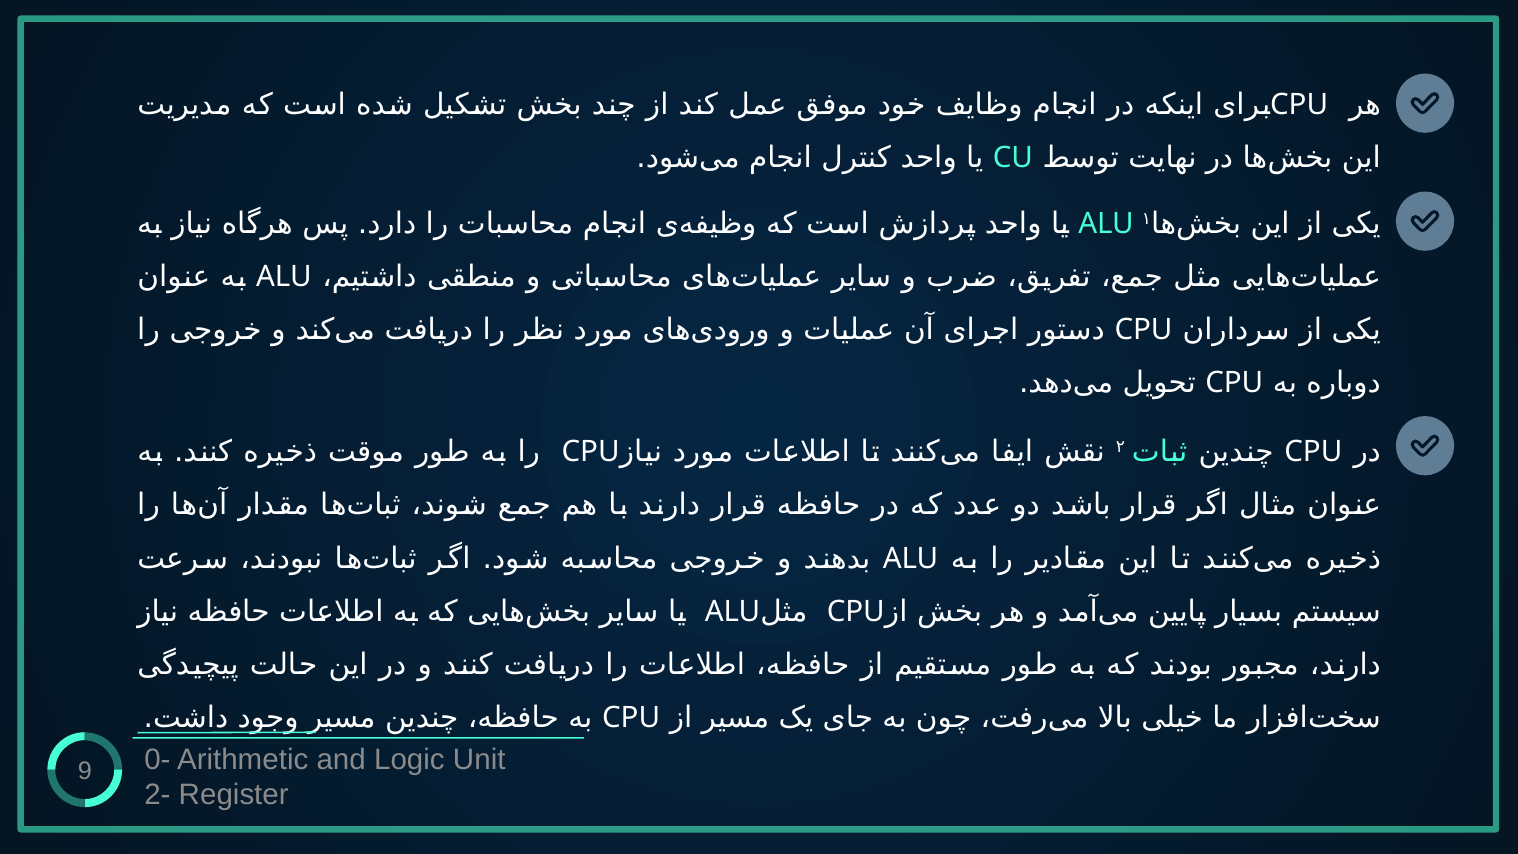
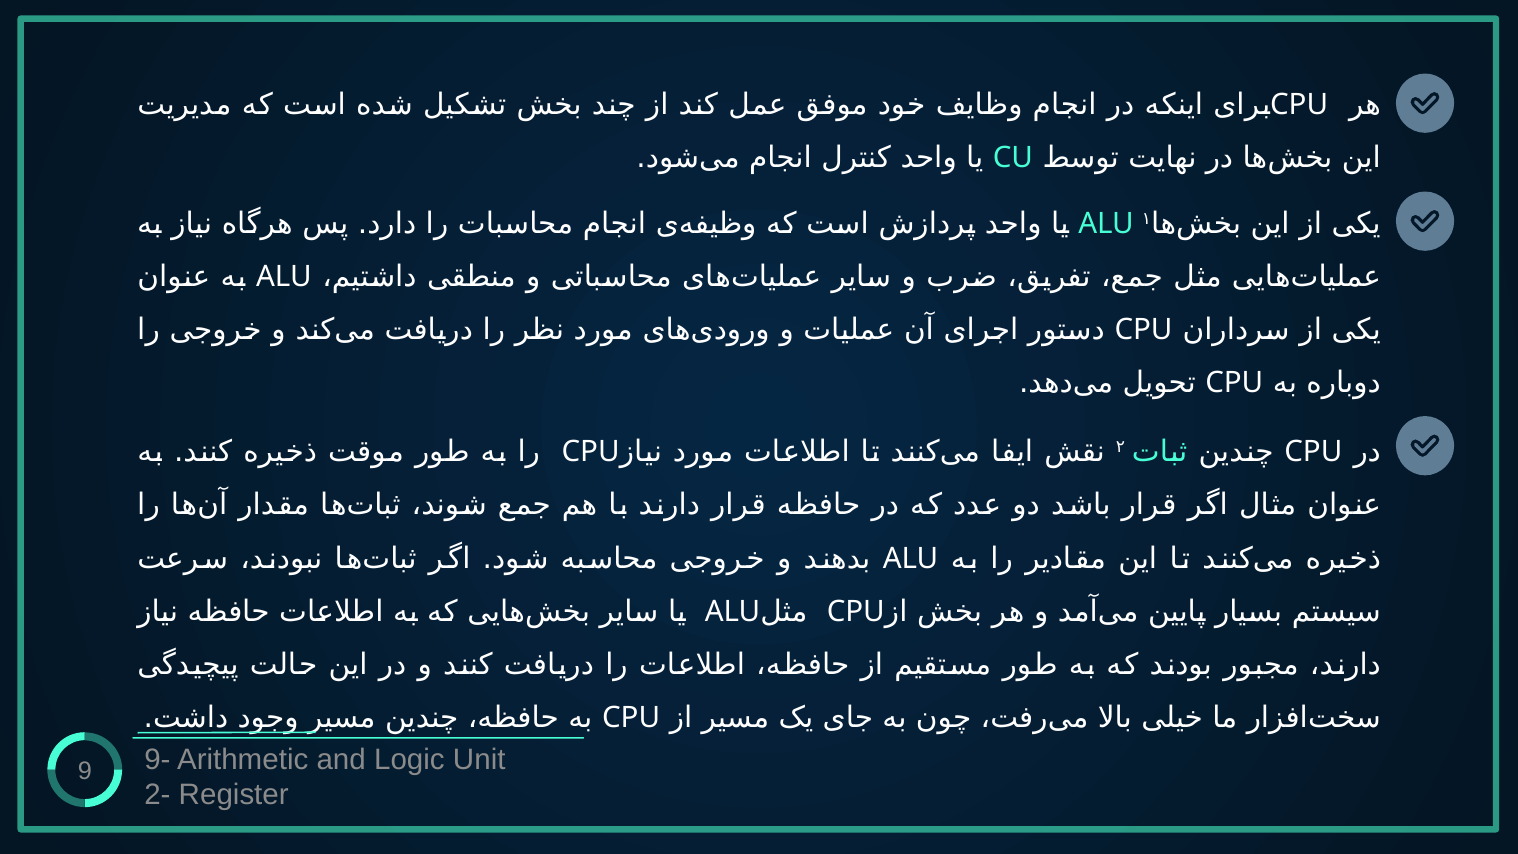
0-: 0- -> 9-
